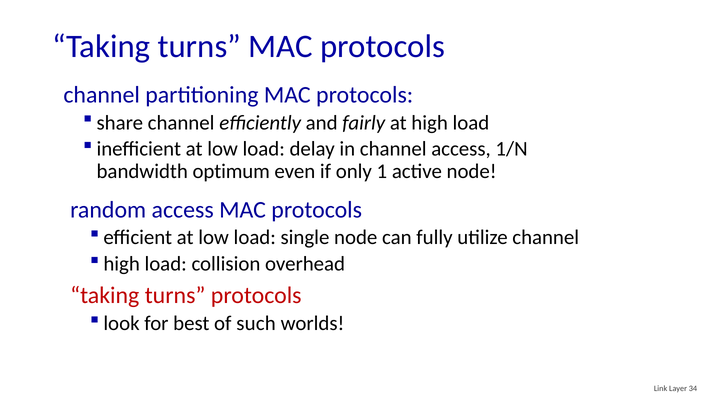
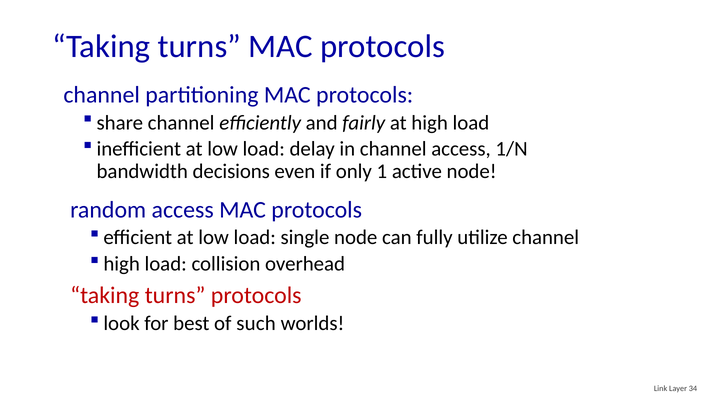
optimum: optimum -> decisions
